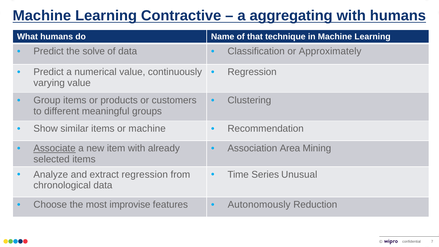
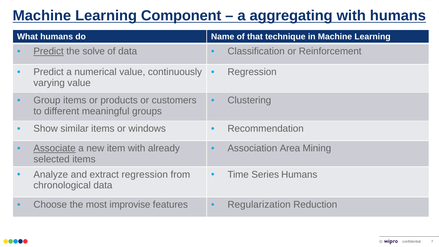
Contractive: Contractive -> Component
Predict at (49, 51) underline: none -> present
Approximately: Approximately -> Reinforcement
or machine: machine -> windows
Series Unusual: Unusual -> Humans
Autonomously: Autonomously -> Regularization
